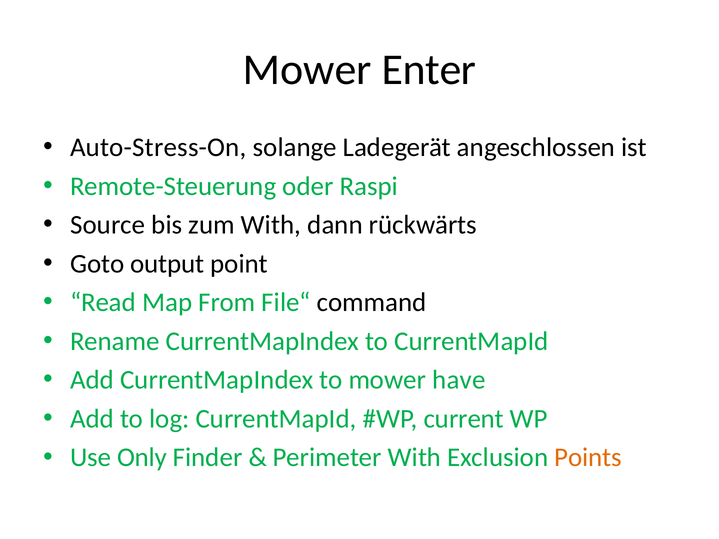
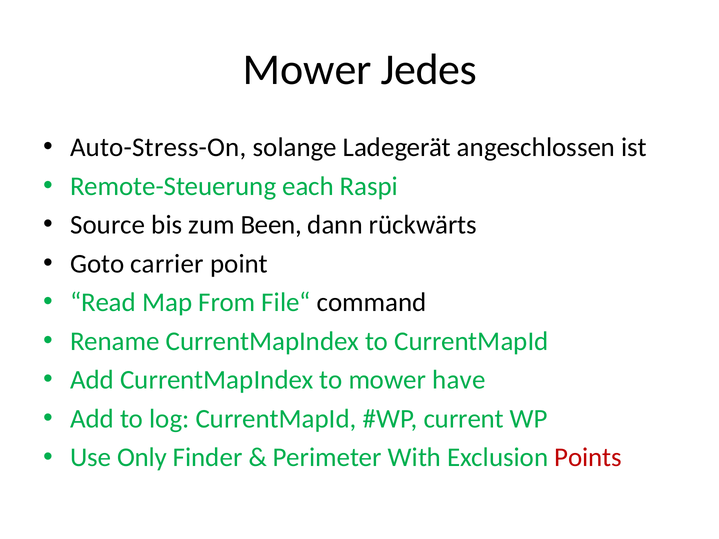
Enter: Enter -> Jedes
oder: oder -> each
zum With: With -> Been
output: output -> carrier
Points colour: orange -> red
